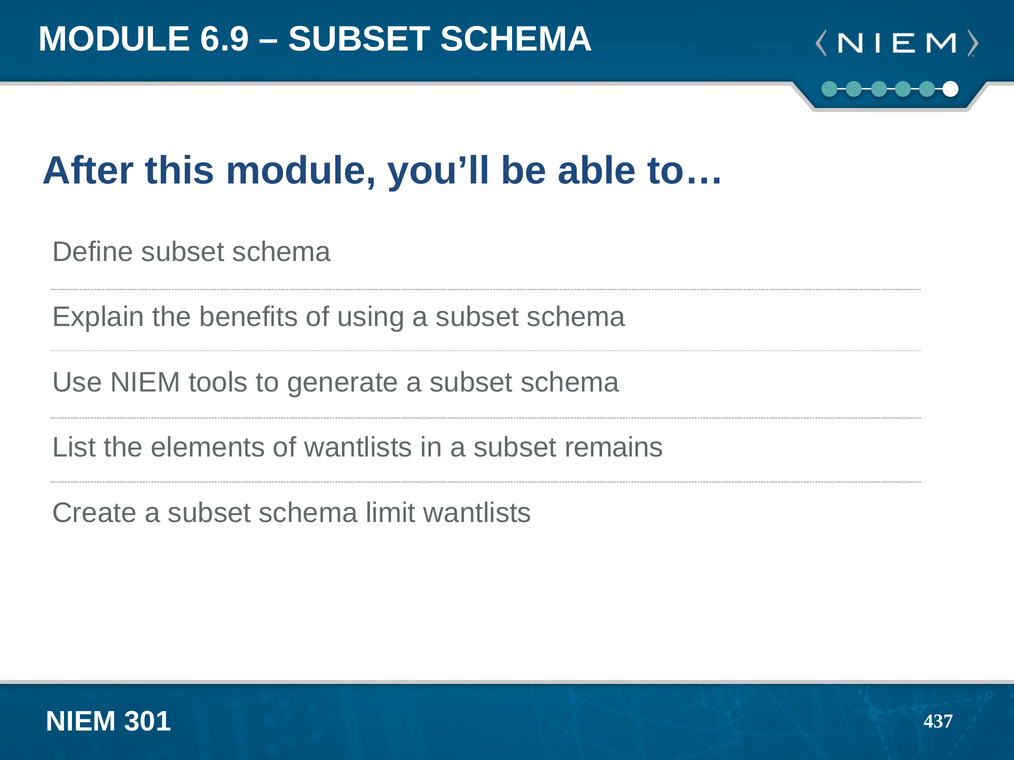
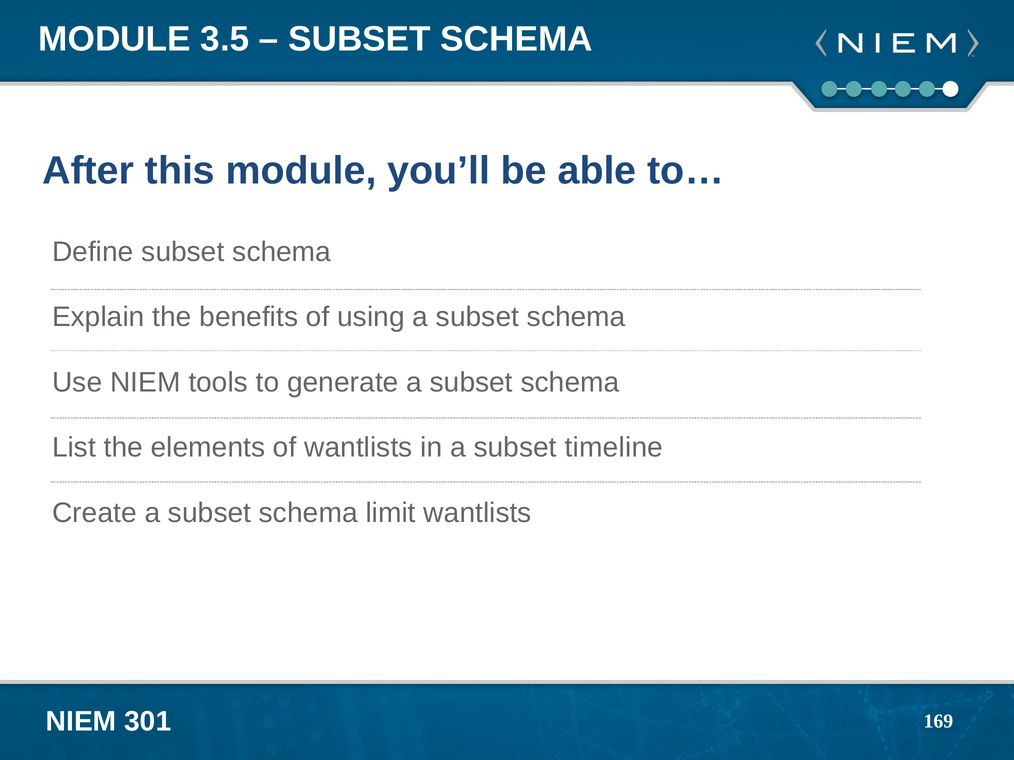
6.9: 6.9 -> 3.5
remains: remains -> timeline
437: 437 -> 169
